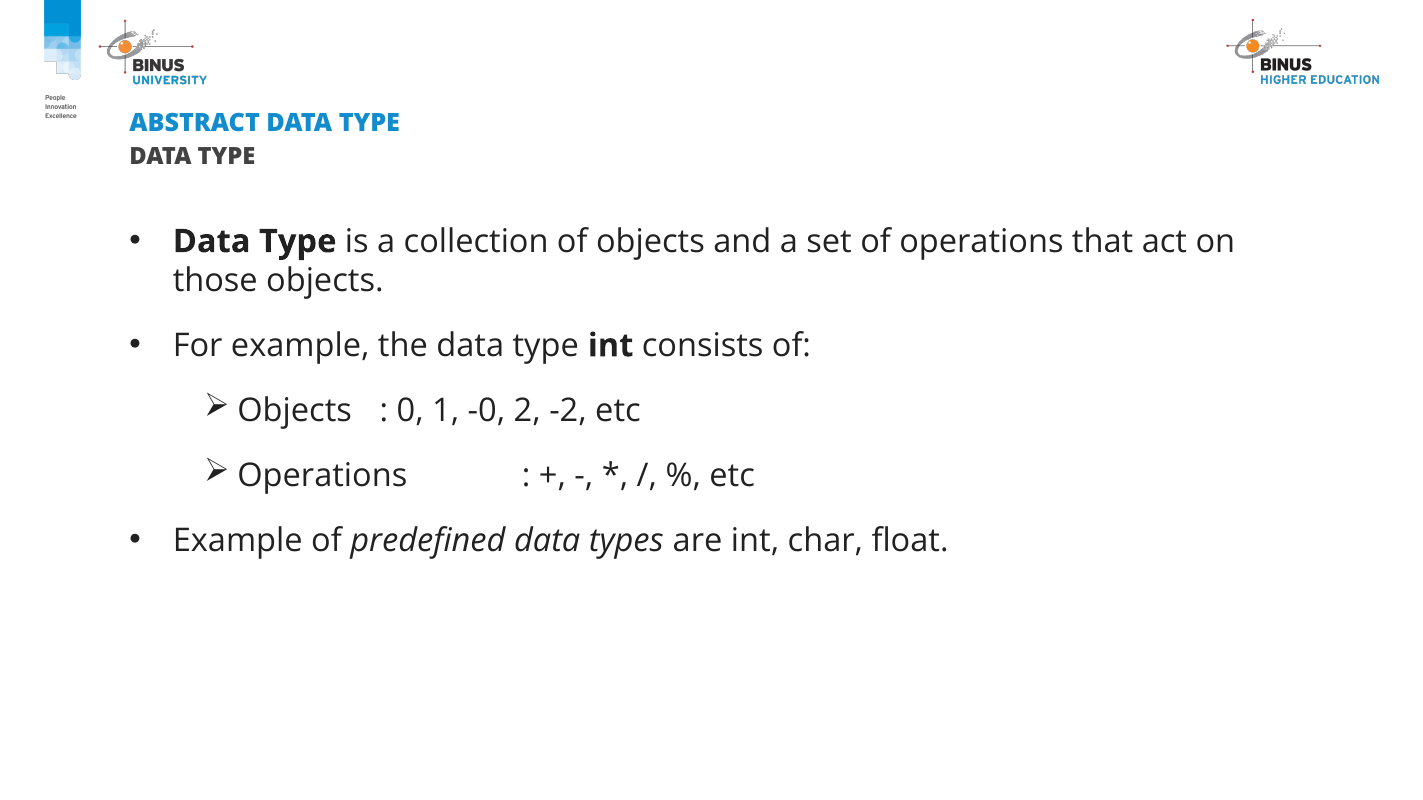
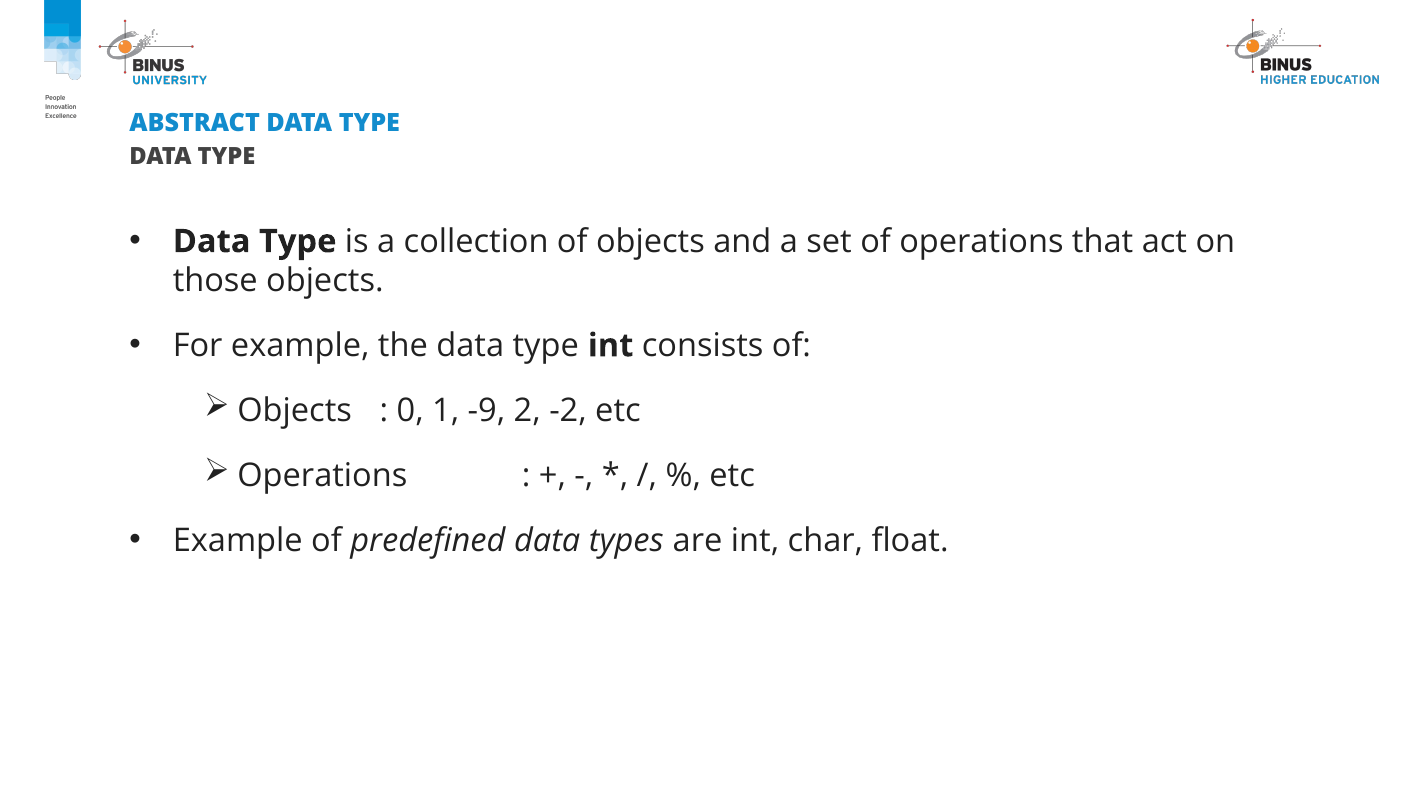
-0: -0 -> -9
